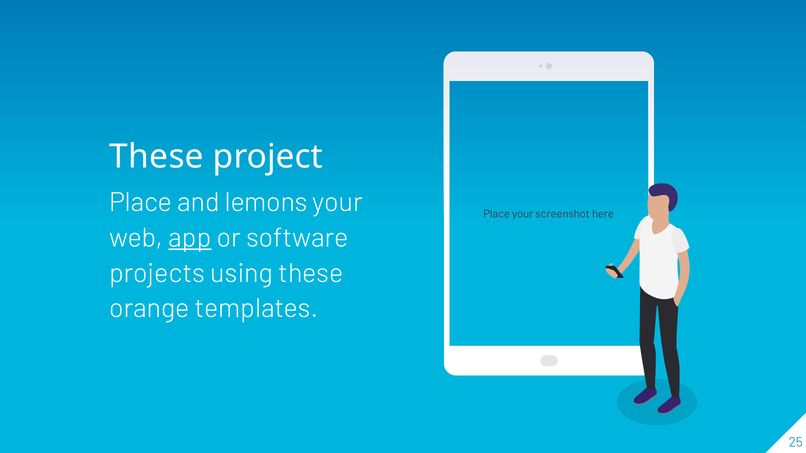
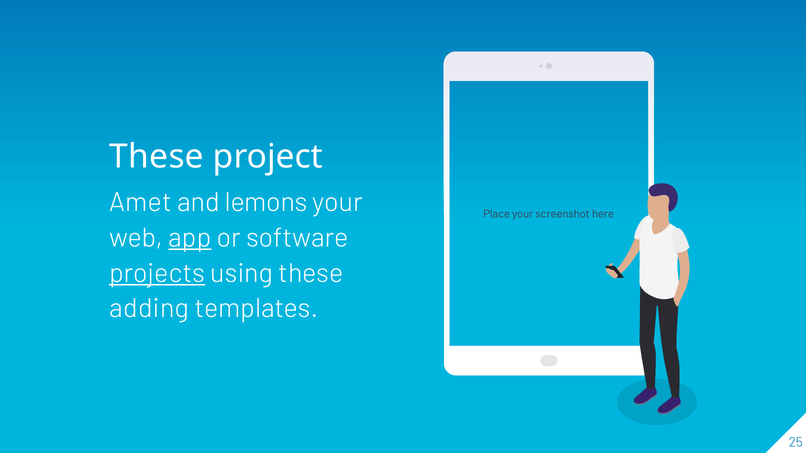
Place at (141, 203): Place -> Amet
projects underline: none -> present
orange: orange -> adding
